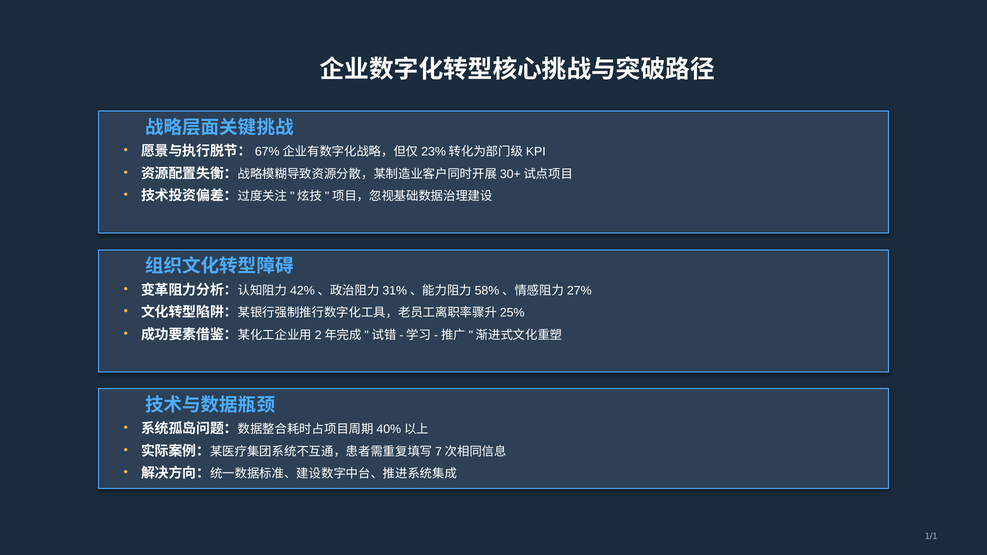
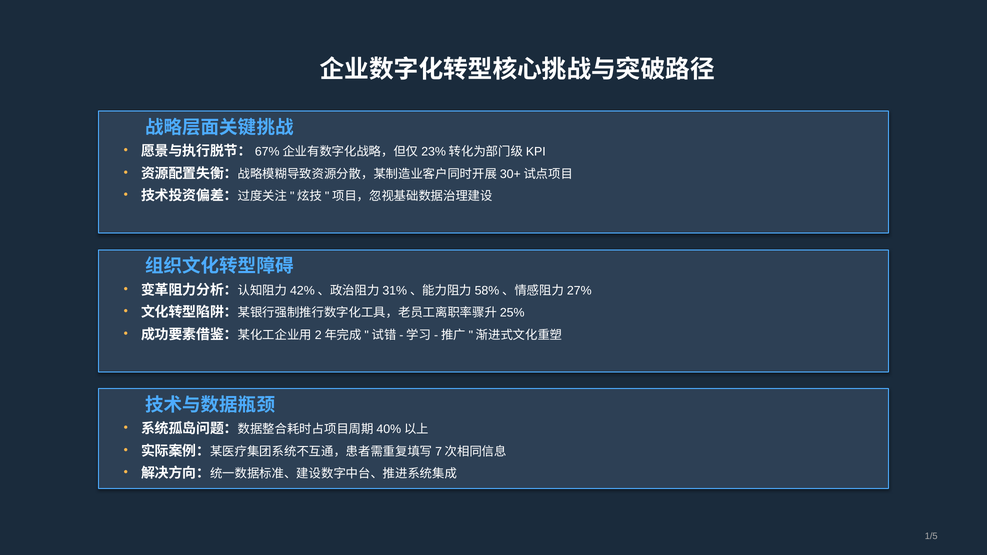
1/1: 1/1 -> 1/5
